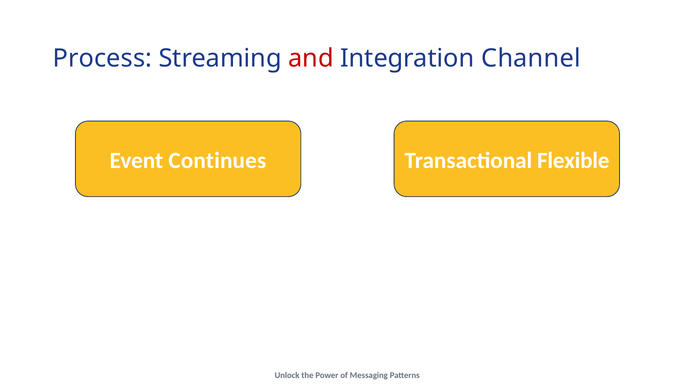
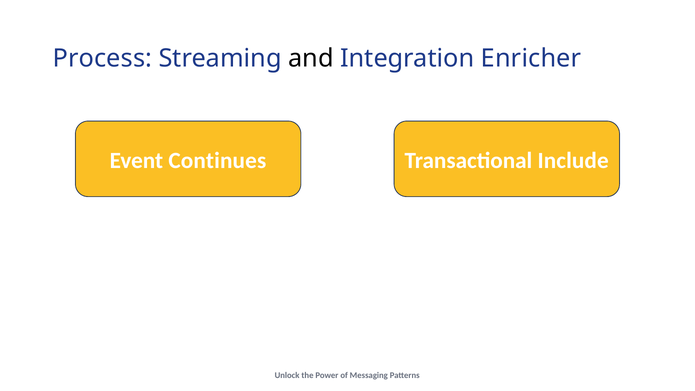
and colour: red -> black
Channel: Channel -> Enricher
Flexible: Flexible -> Include
